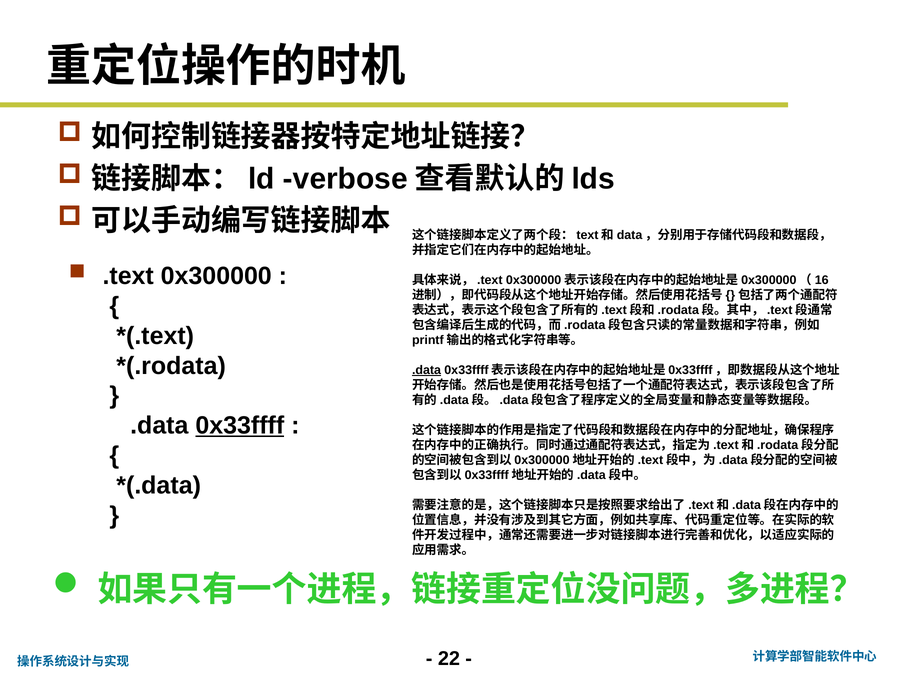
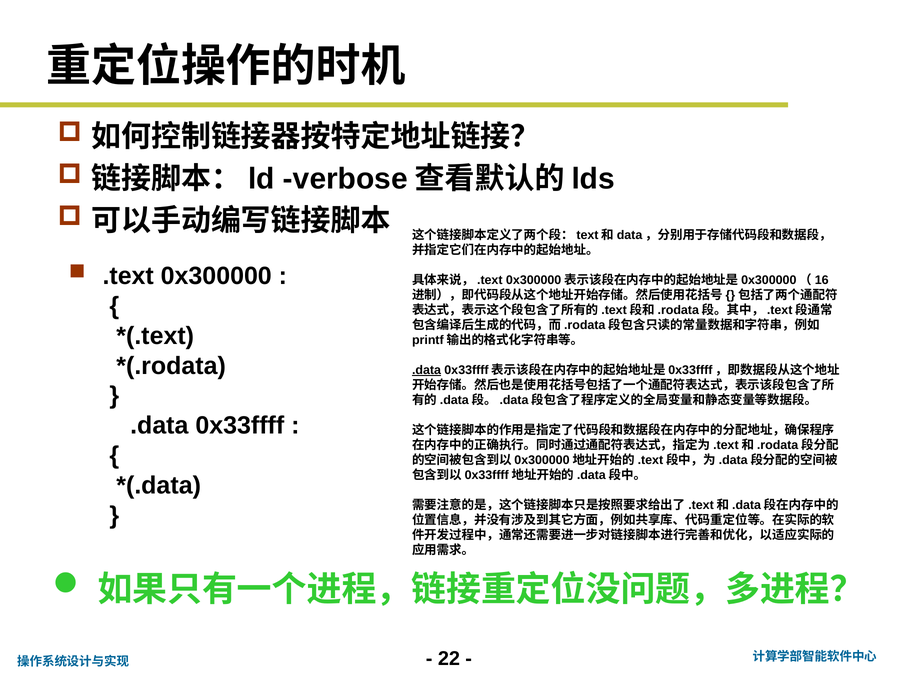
0x33ffff underline: present -> none
